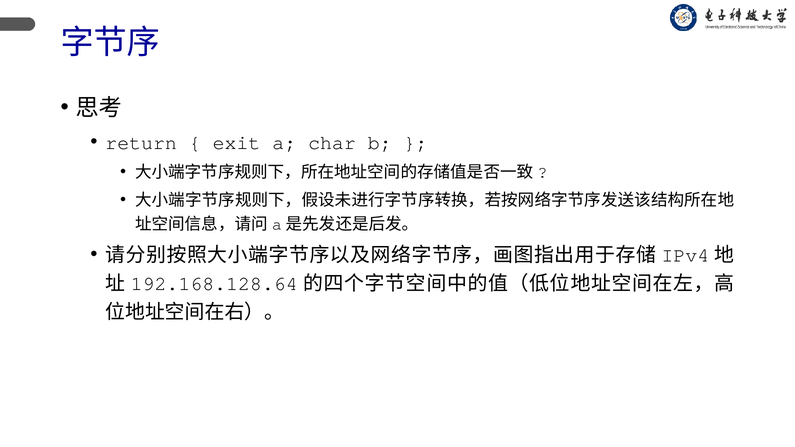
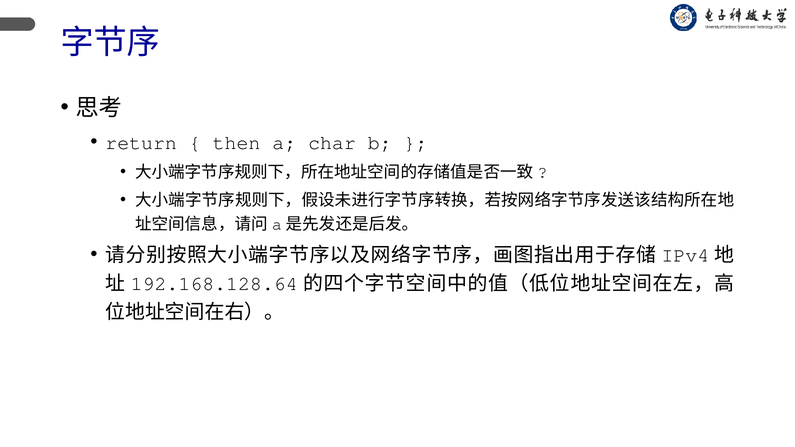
exit: exit -> then
